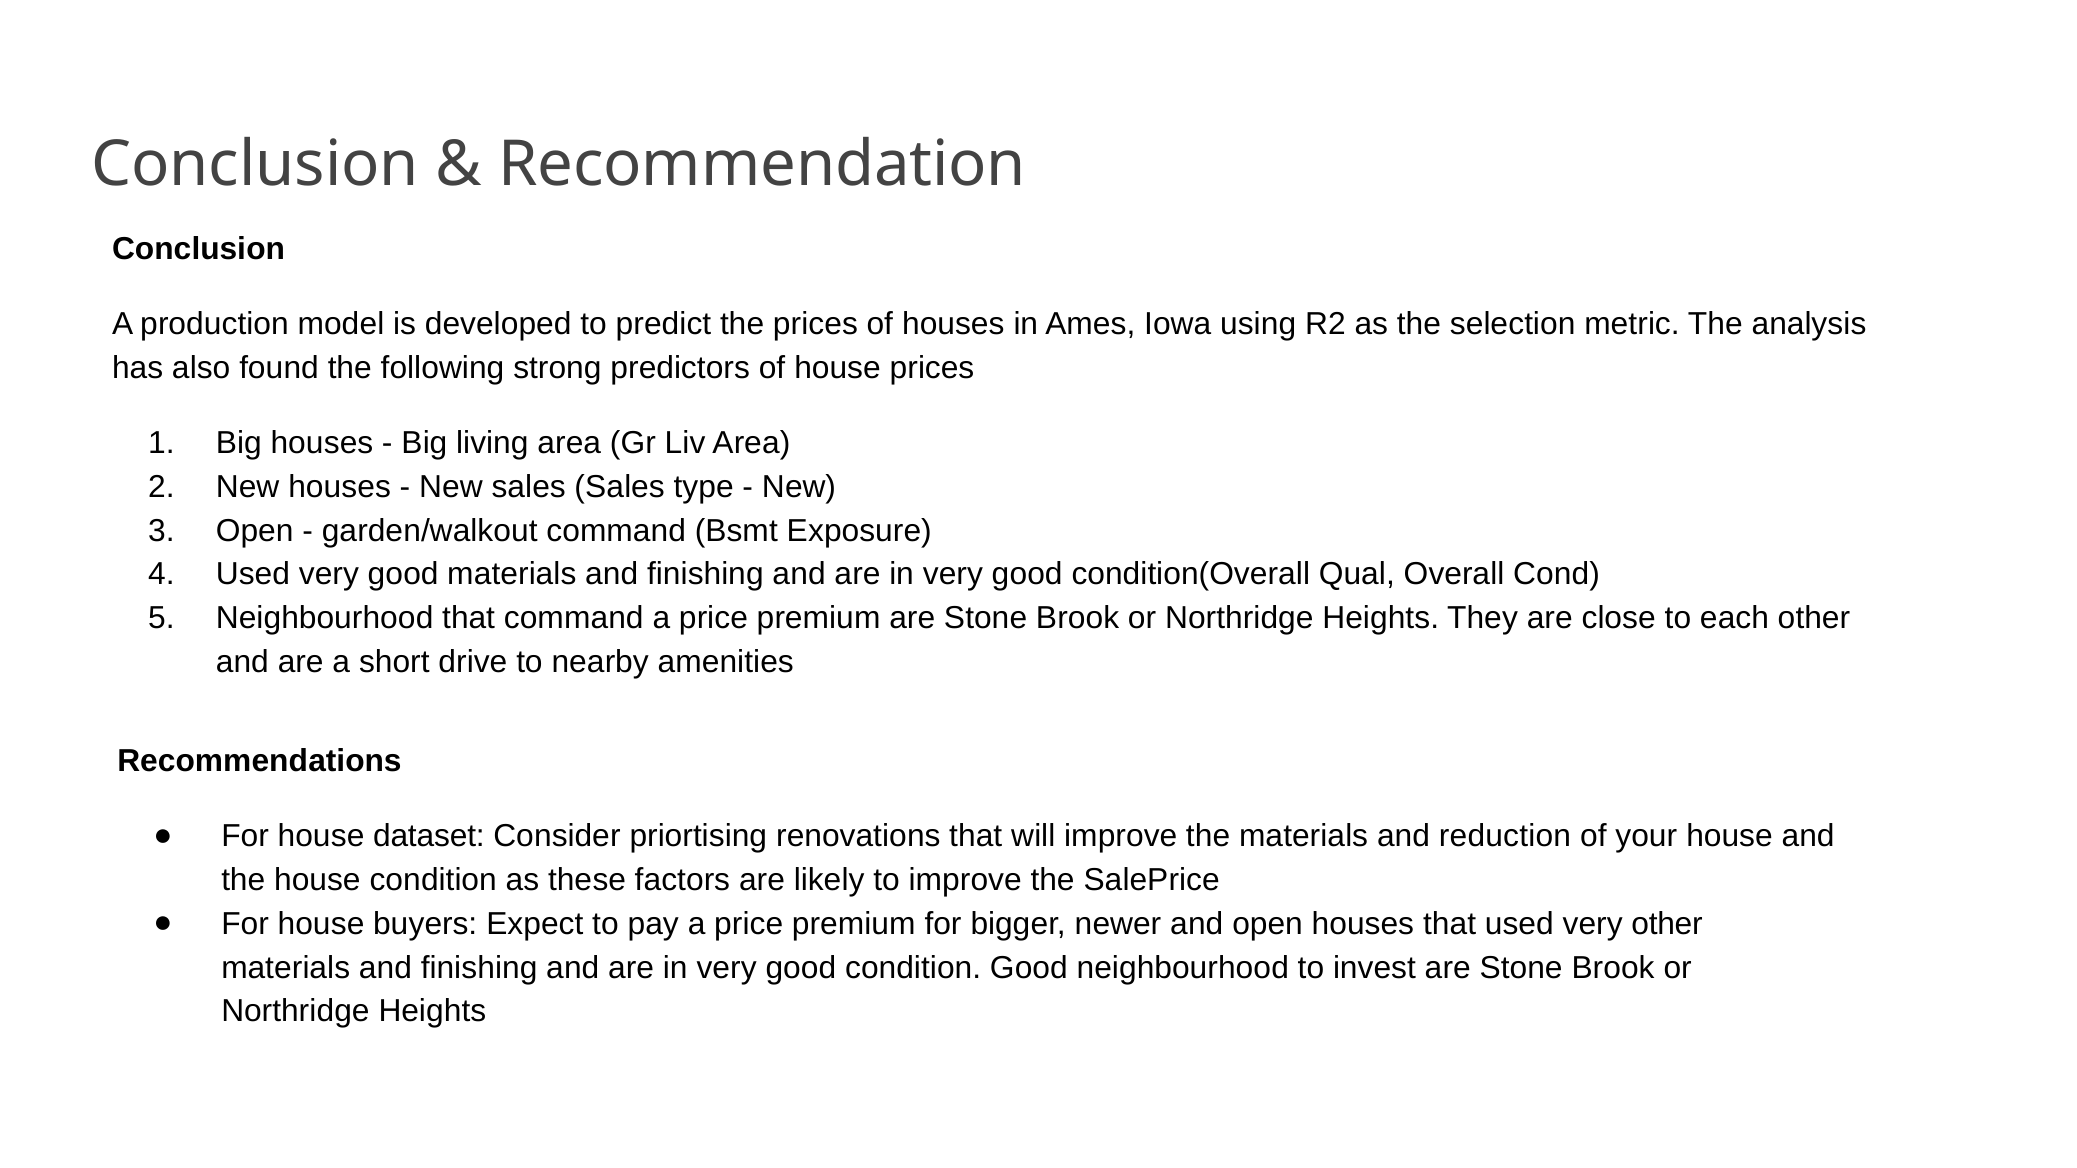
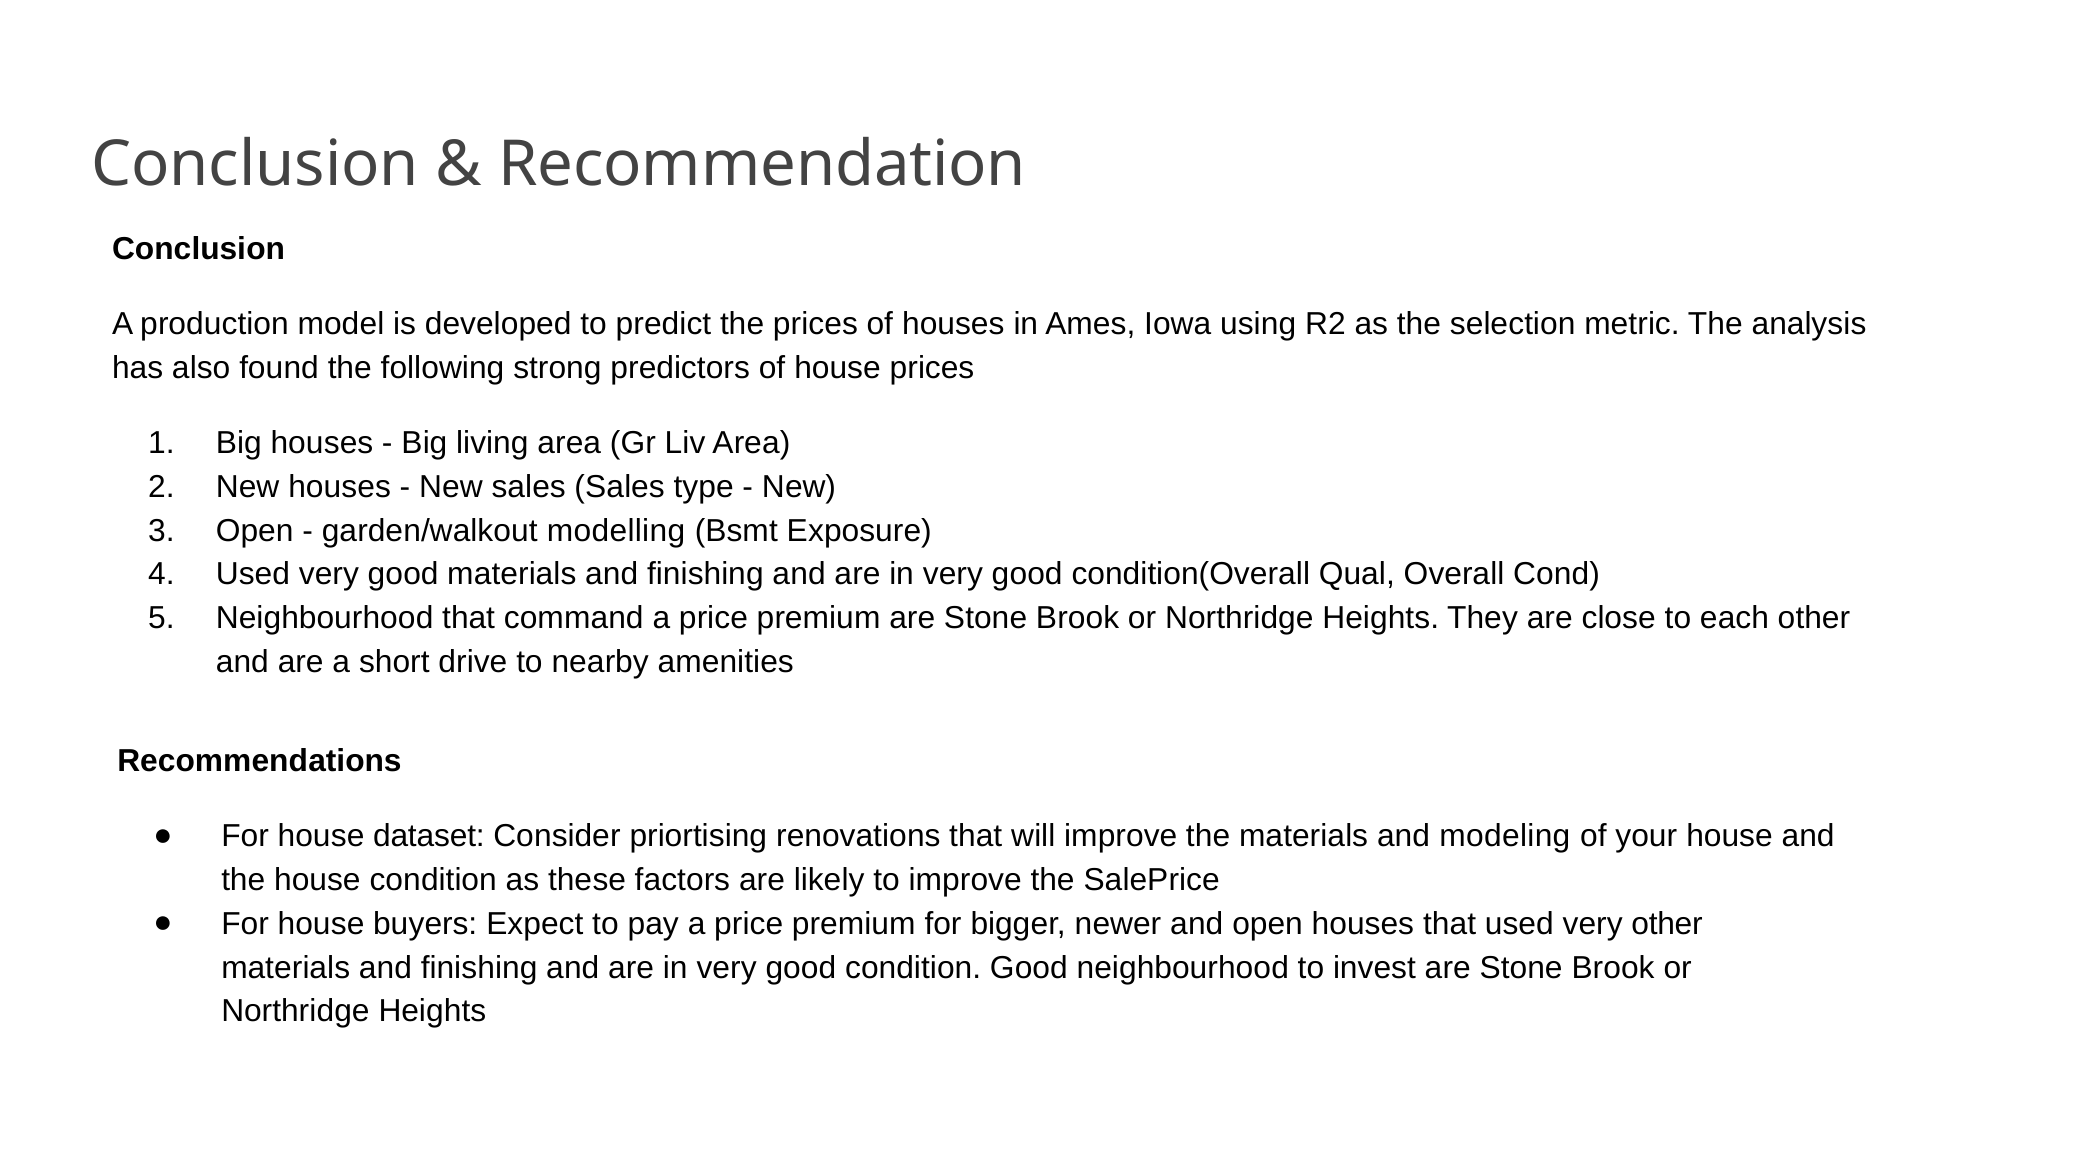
garden/walkout command: command -> modelling
reduction: reduction -> modeling
